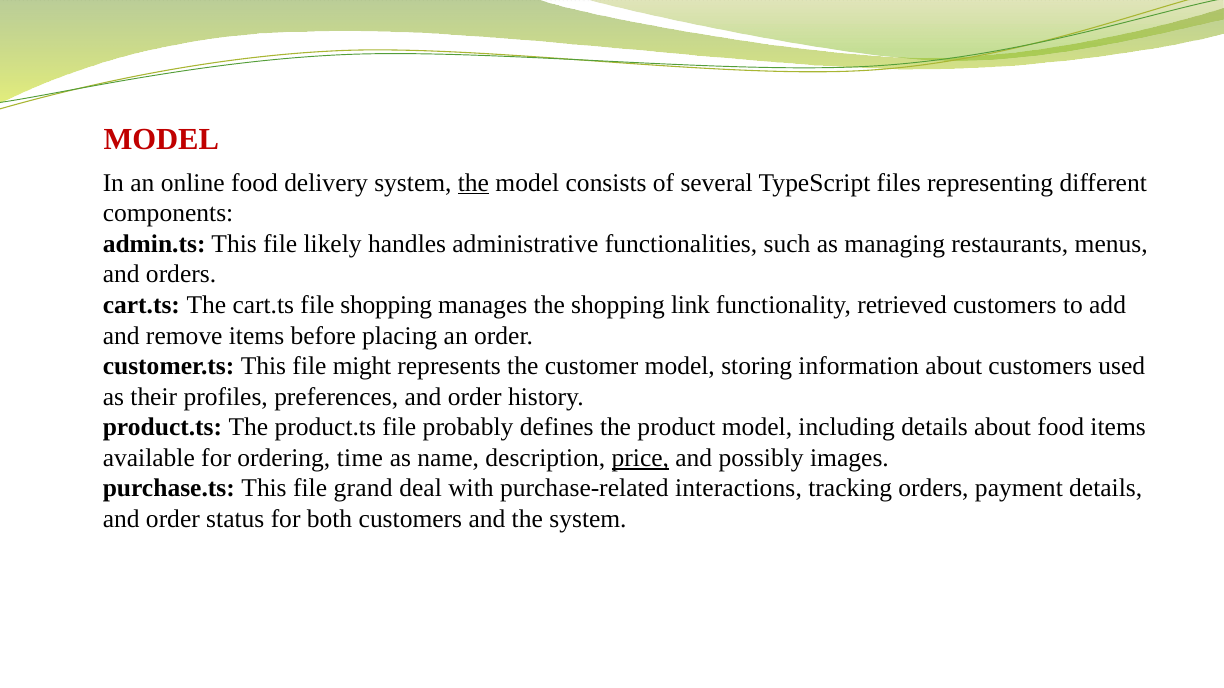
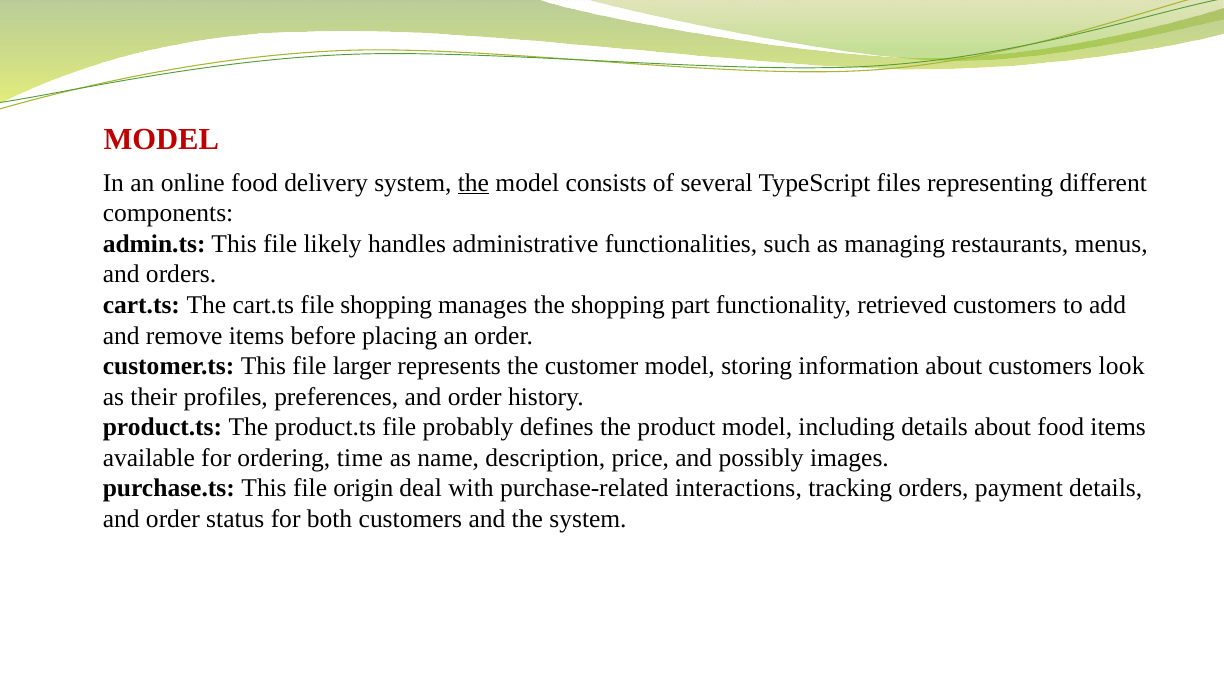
link: link -> part
might: might -> larger
used: used -> look
price underline: present -> none
grand: grand -> origin
